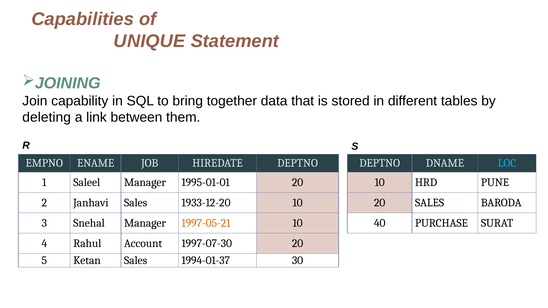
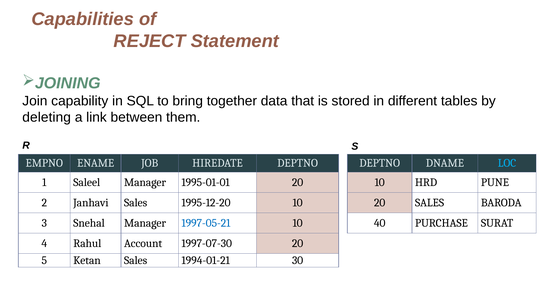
UNIQUE: UNIQUE -> REJECT
1933-12-20: 1933-12-20 -> 1995-12-20
1997-05-21 colour: orange -> blue
1994-01-37: 1994-01-37 -> 1994-01-21
